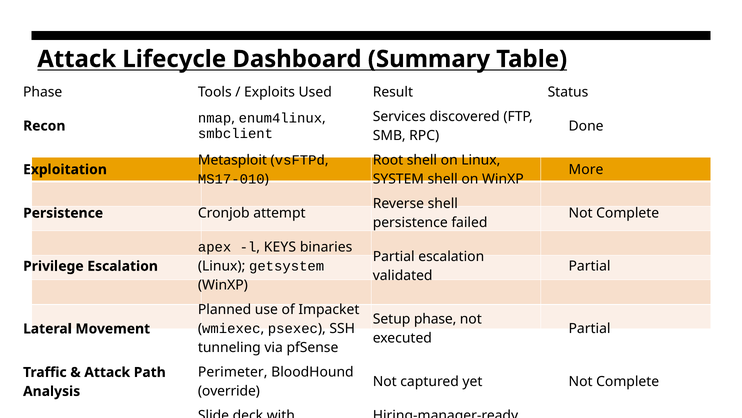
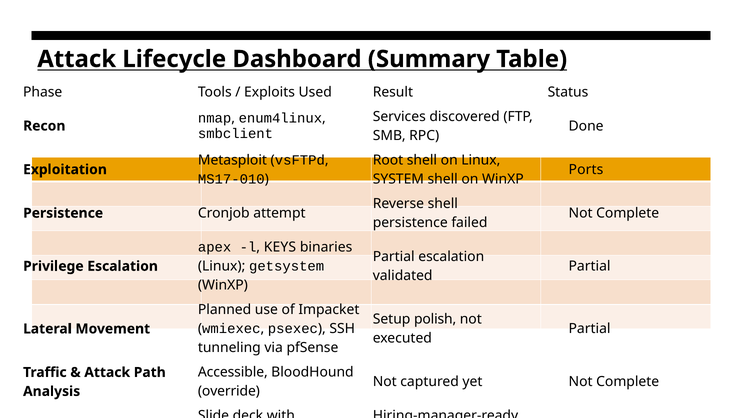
More: More -> Ports
Setup phase: phase -> polish
Perimeter: Perimeter -> Accessible
